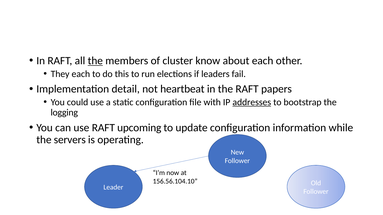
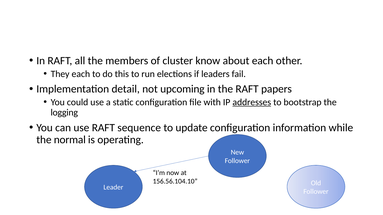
the at (95, 61) underline: present -> none
heartbeat: heartbeat -> upcoming
upcoming: upcoming -> sequence
servers: servers -> normal
